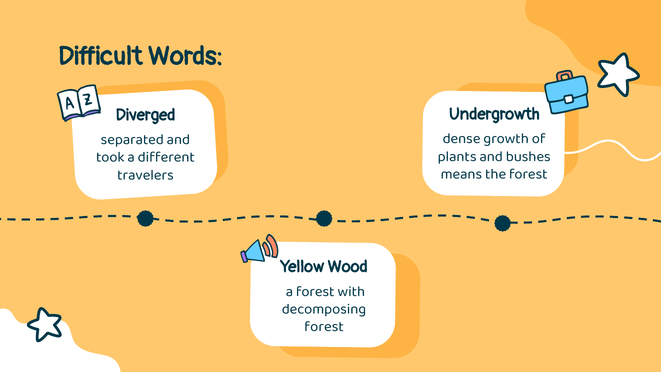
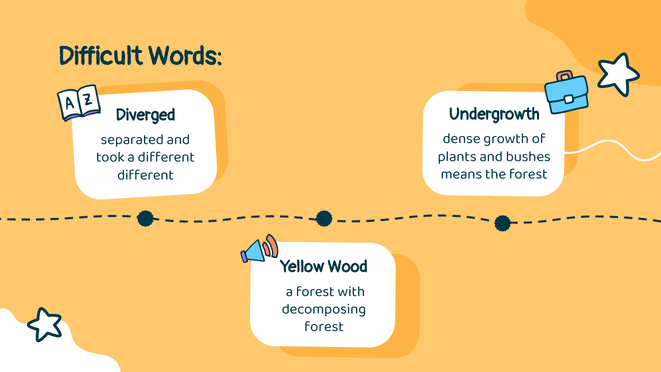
travelers at (145, 175): travelers -> different
